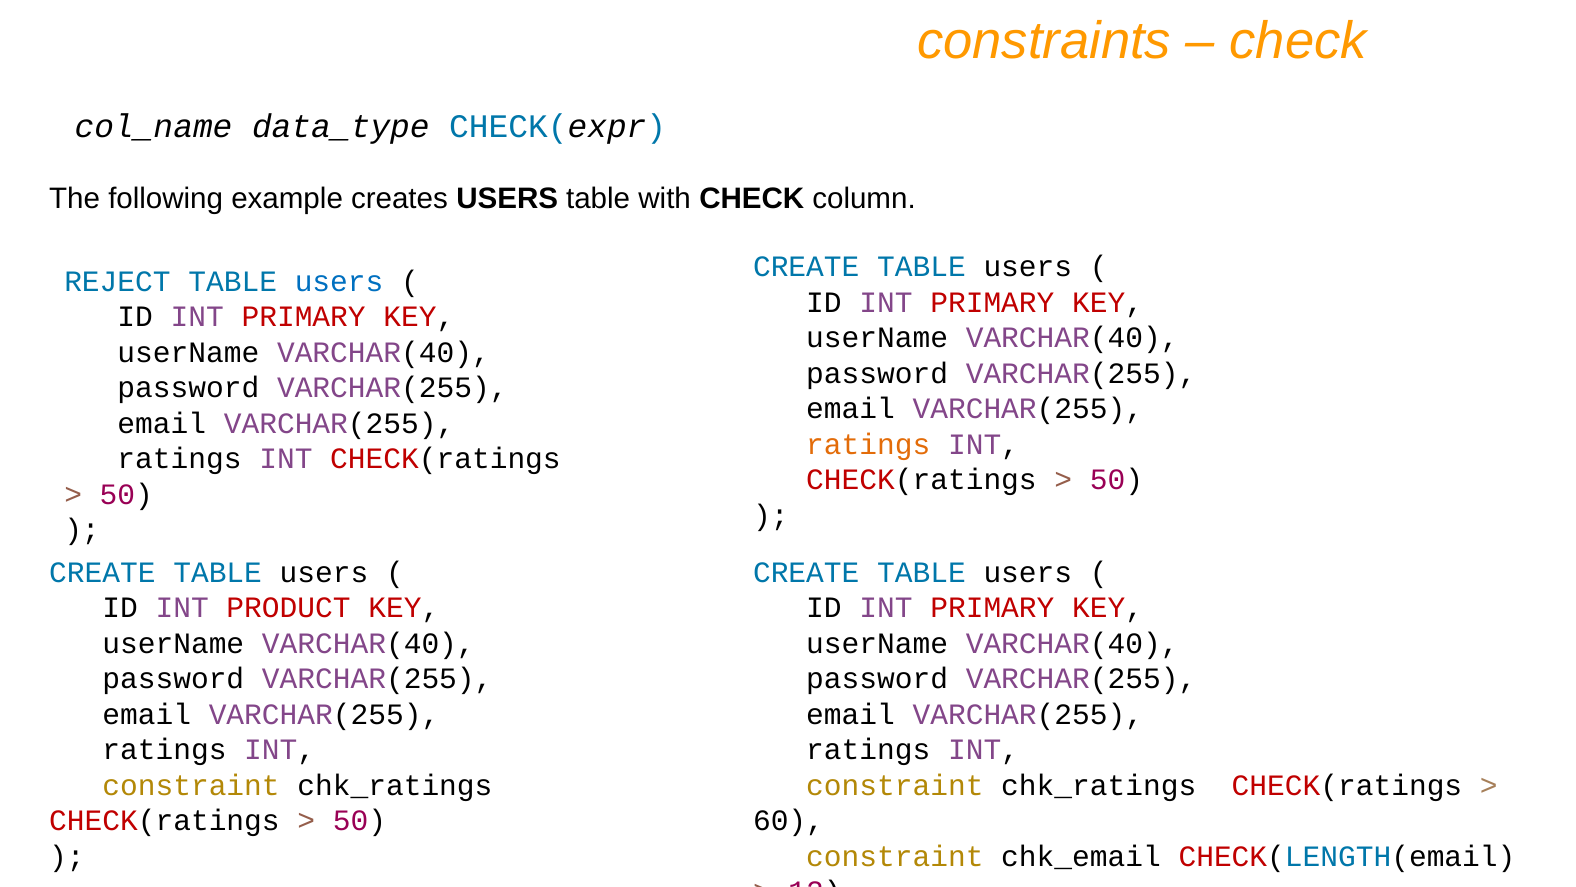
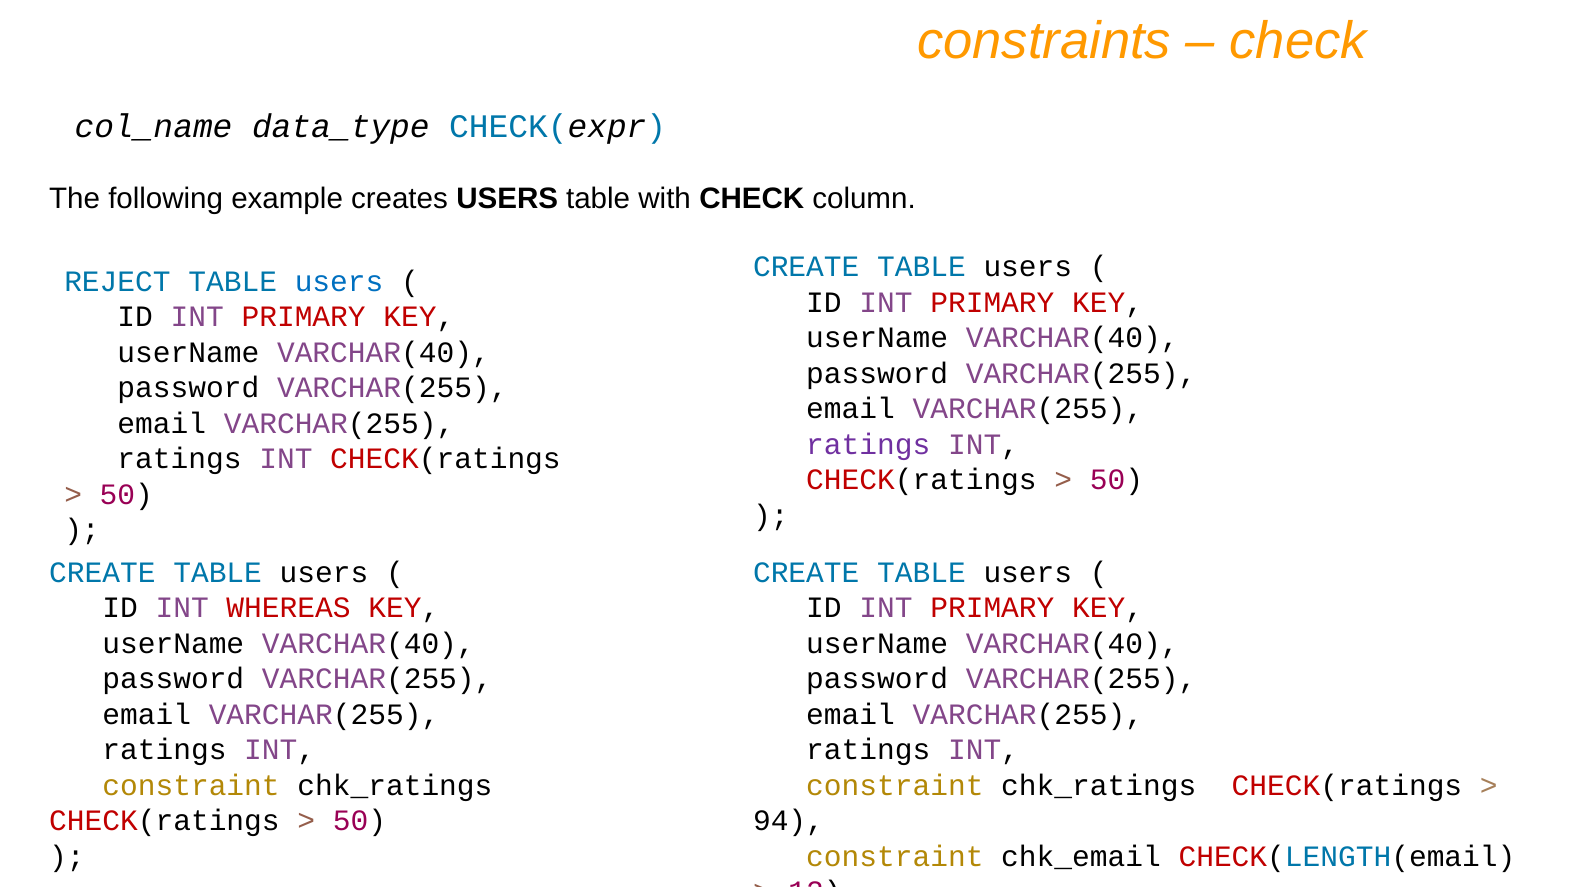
ratings at (868, 444) colour: orange -> purple
PRODUCT: PRODUCT -> WHEREAS
60: 60 -> 94
